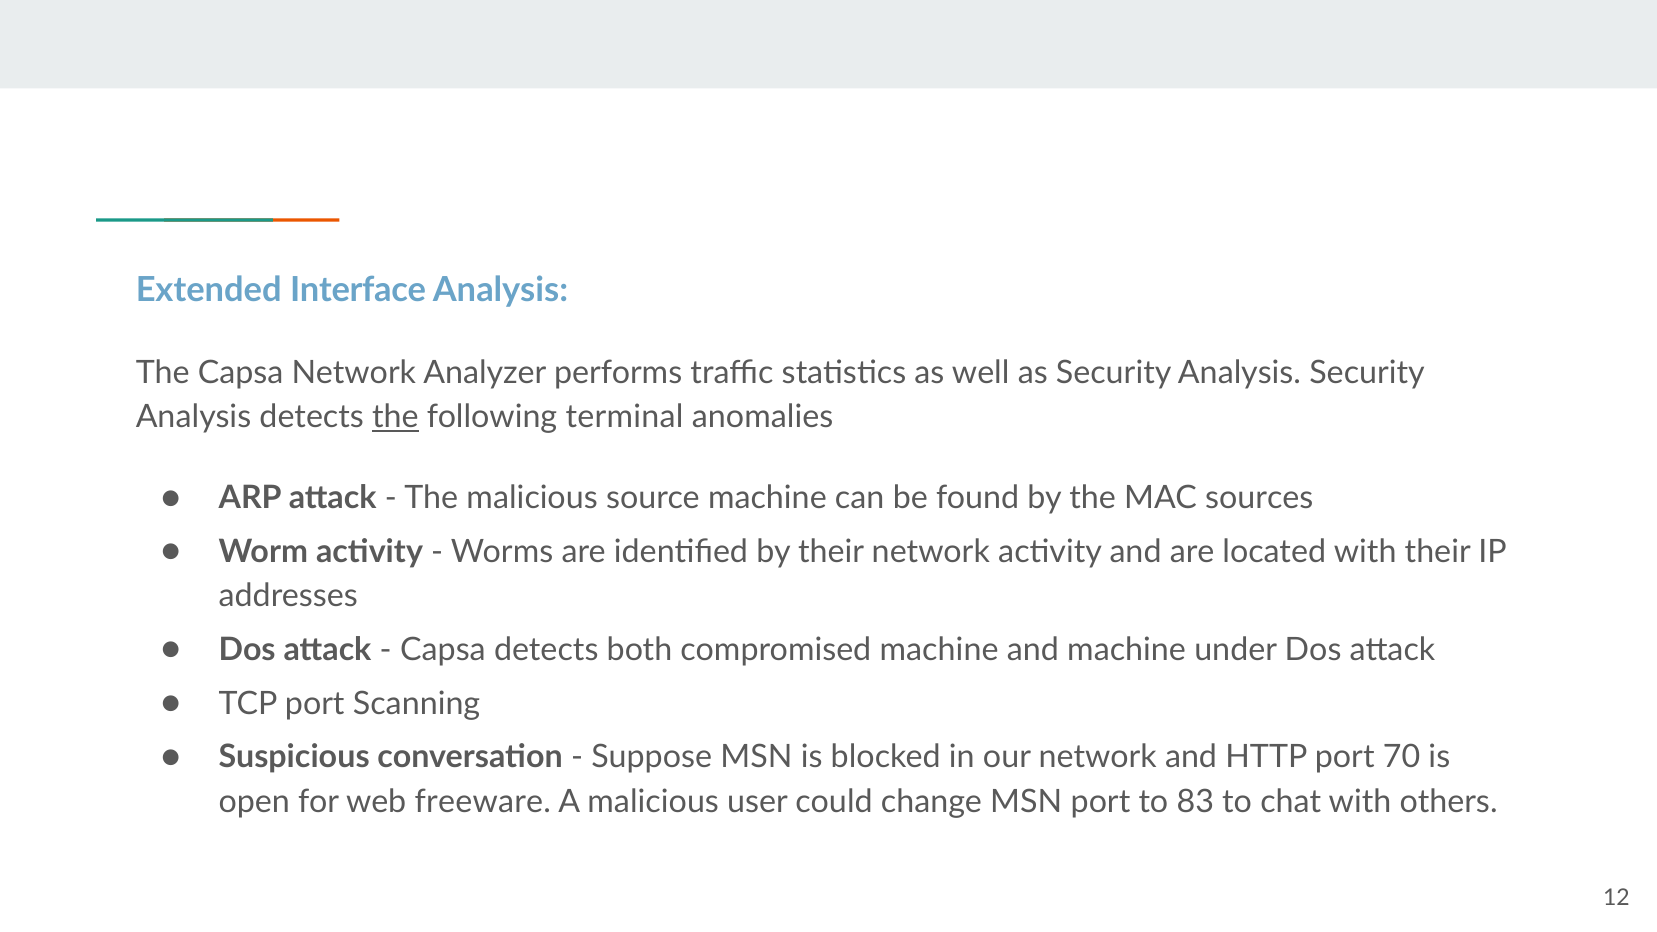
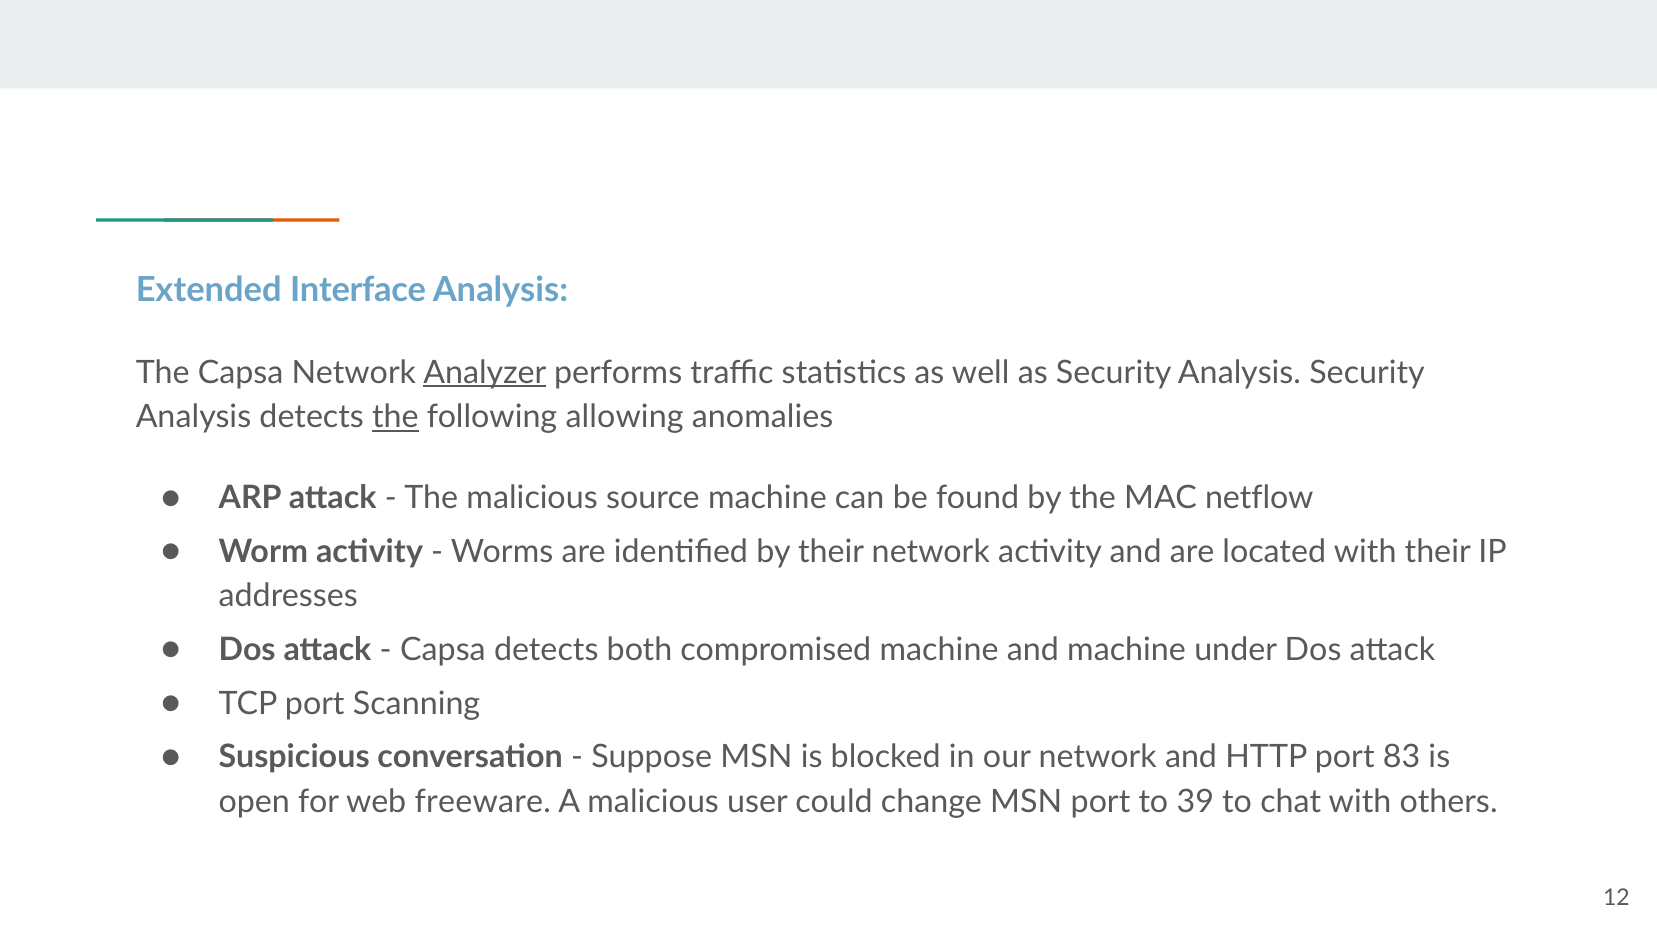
Analyzer underline: none -> present
terminal: terminal -> allowing
sources: sources -> netflow
70: 70 -> 83
83: 83 -> 39
